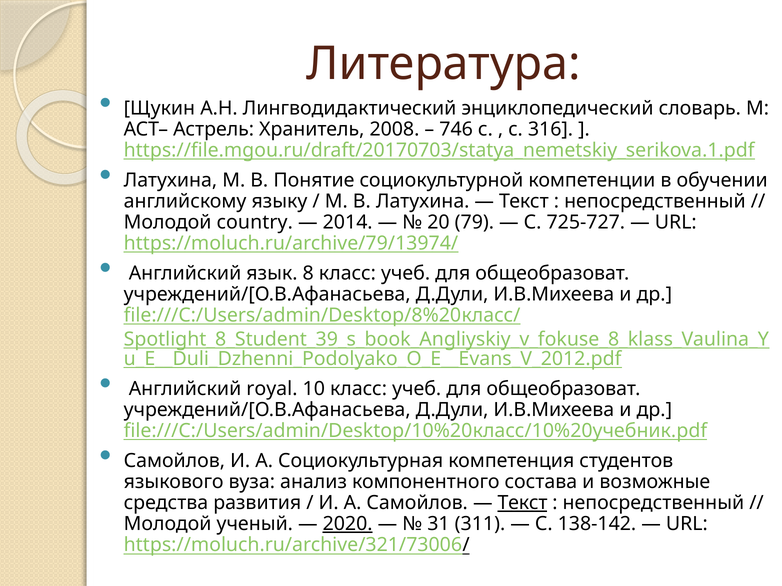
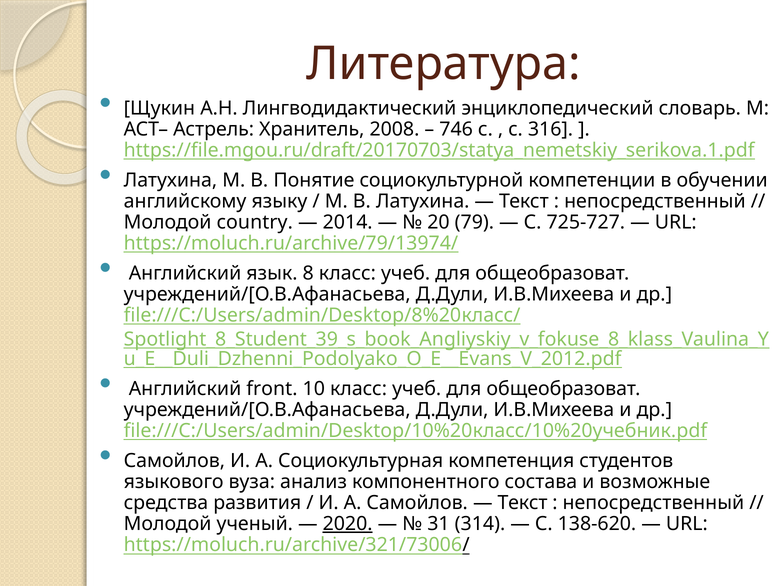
royal: royal -> front
Текст at (523, 503) underline: present -> none
311: 311 -> 314
138-142: 138-142 -> 138-620
